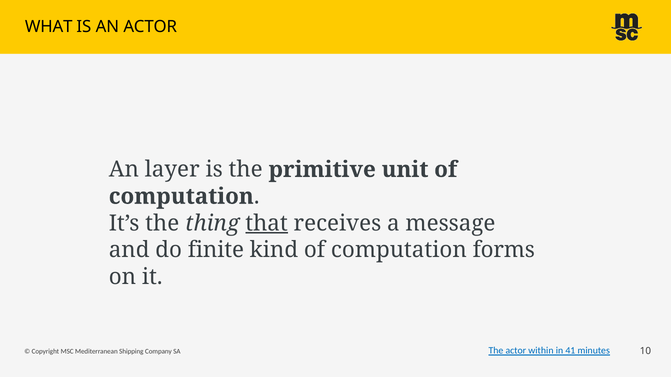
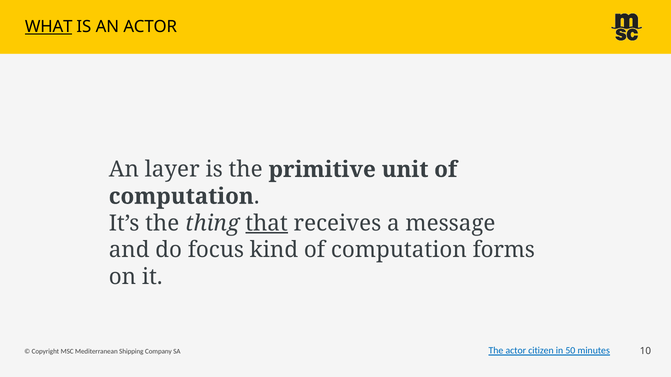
WHAT underline: none -> present
finite: finite -> focus
within: within -> citizen
41: 41 -> 50
